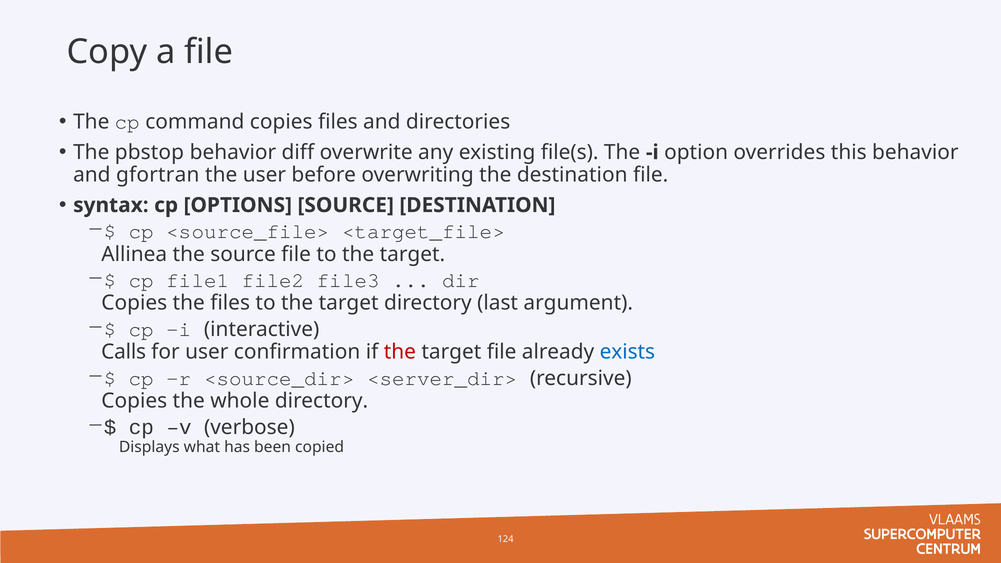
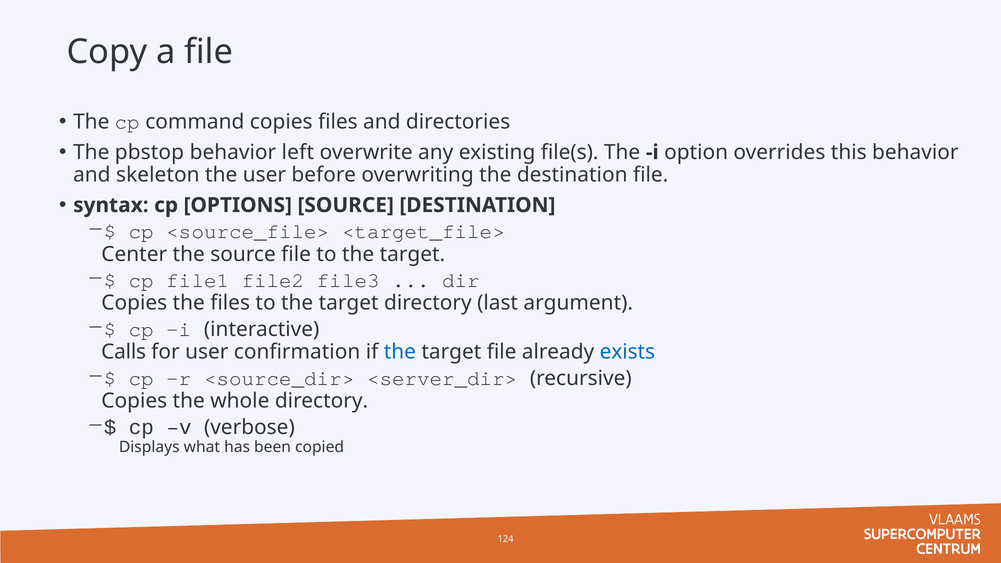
diff: diff -> left
gfortran: gfortran -> skeleton
Allinea: Allinea -> Center
the at (400, 352) colour: red -> blue
